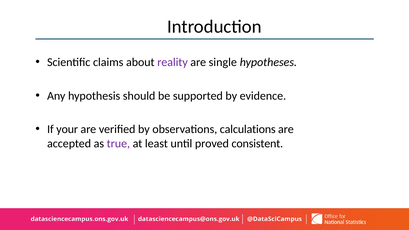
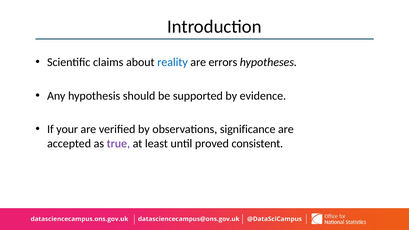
reality colour: purple -> blue
single: single -> errors
calculations: calculations -> significance
